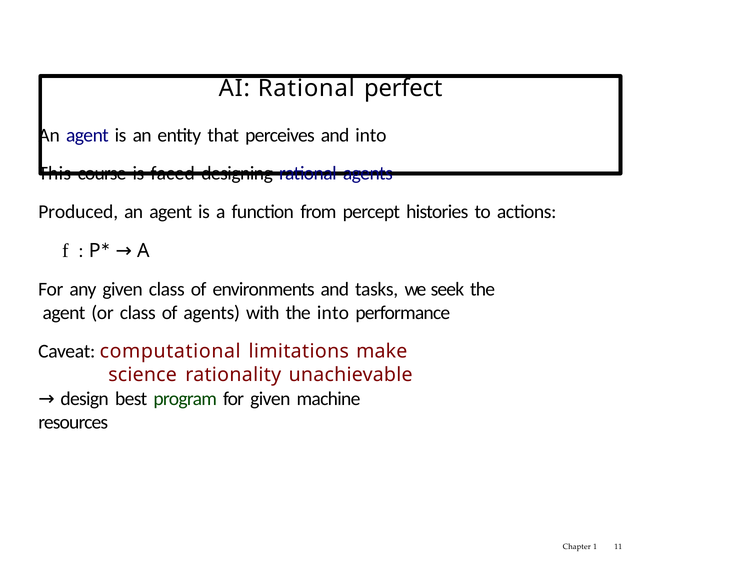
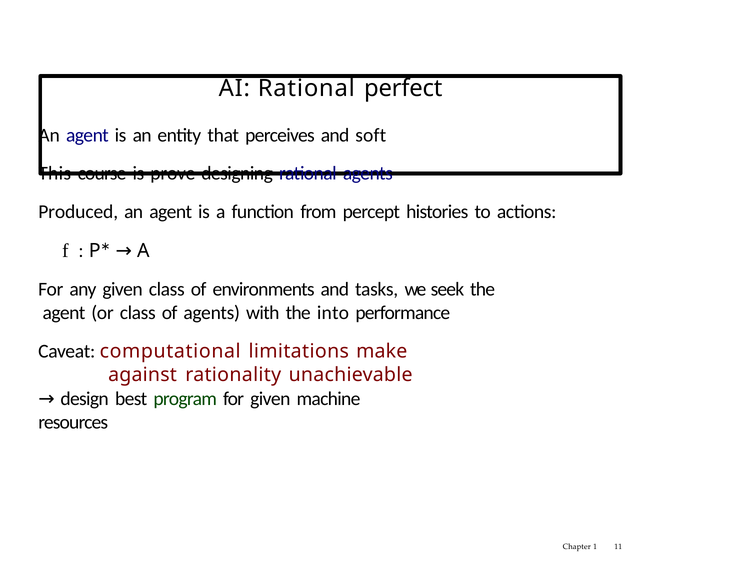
and into: into -> soft
faced: faced -> prove
science: science -> against
